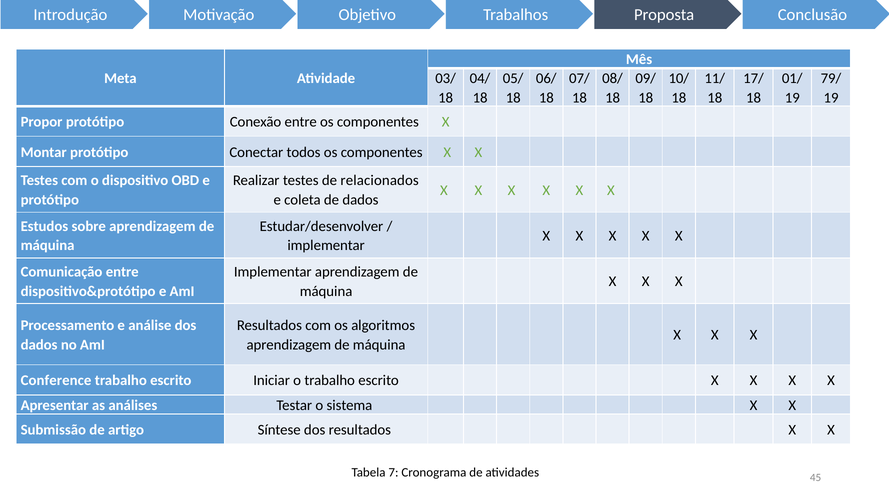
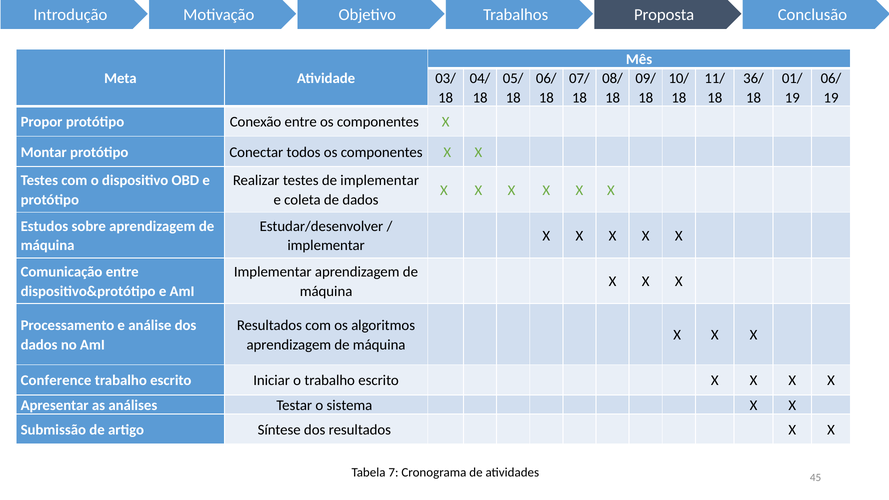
17/: 17/ -> 36/
79/ at (831, 79): 79/ -> 06/
de relacionados: relacionados -> implementar
